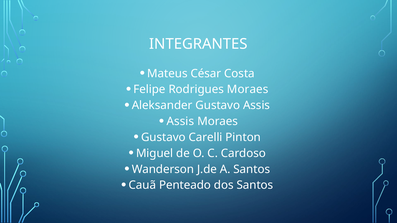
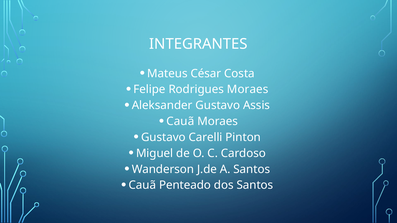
Assis at (180, 122): Assis -> Cauã
